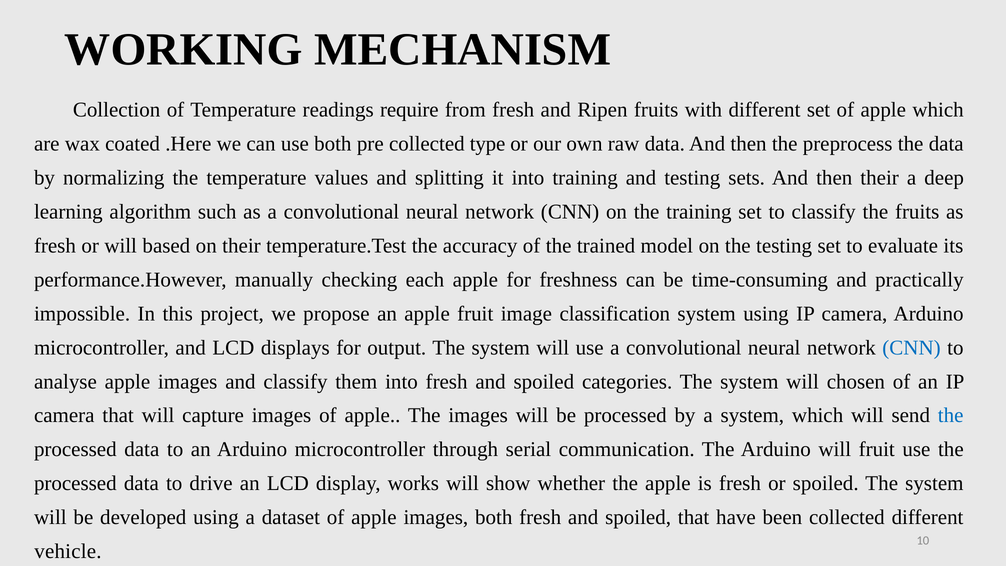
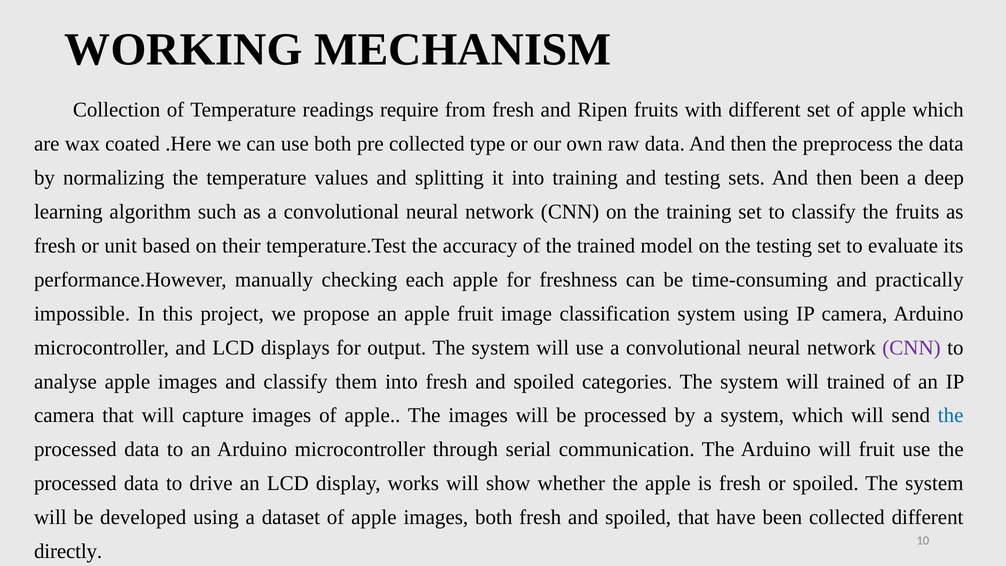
then their: their -> been
or will: will -> unit
CNN at (911, 348) colour: blue -> purple
will chosen: chosen -> trained
vehicle: vehicle -> directly
